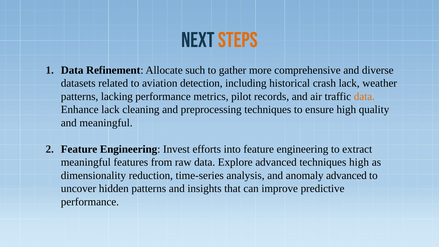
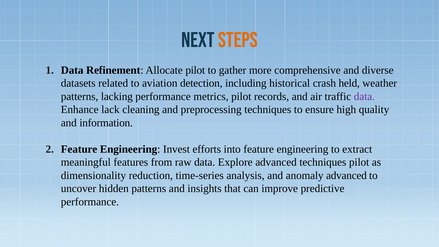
Allocate such: such -> pilot
crash lack: lack -> held
data at (364, 96) colour: orange -> purple
and meaningful: meaningful -> information
techniques high: high -> pilot
